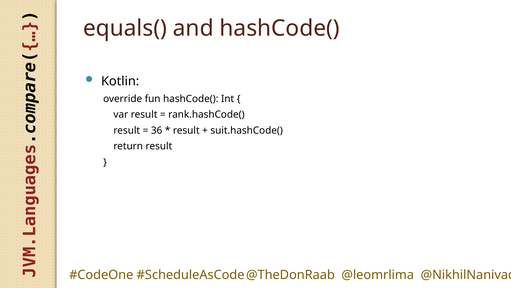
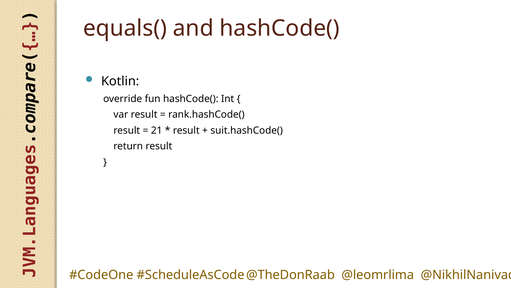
36: 36 -> 21
